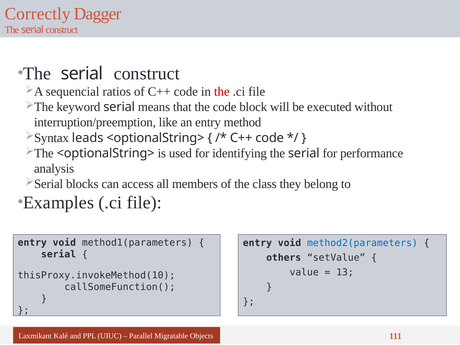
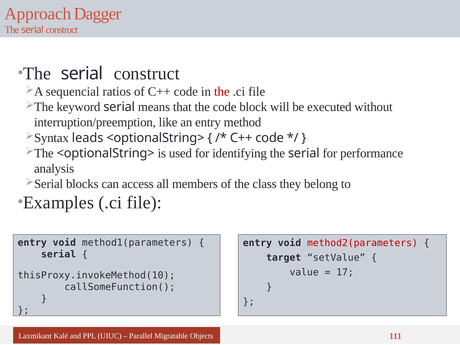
Correctly: Correctly -> Approach
method2(parameters colour: blue -> red
others: others -> target
13: 13 -> 17
